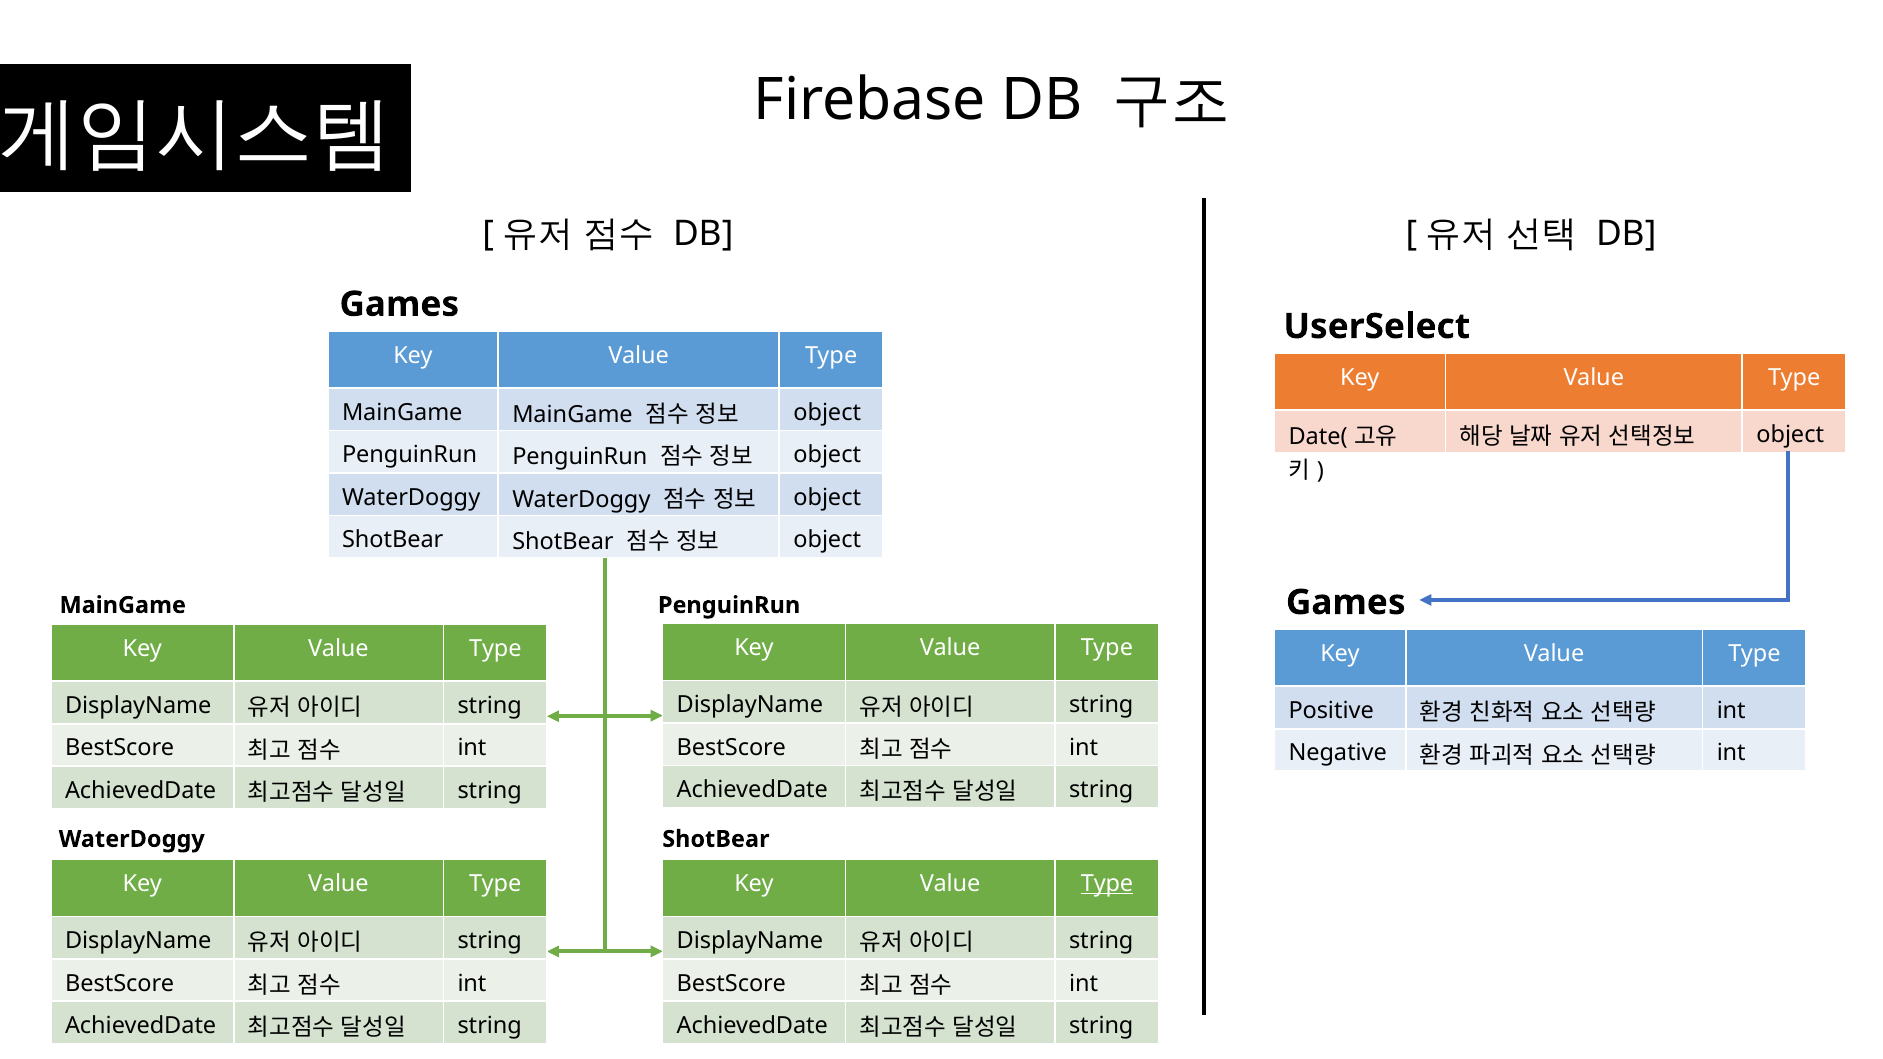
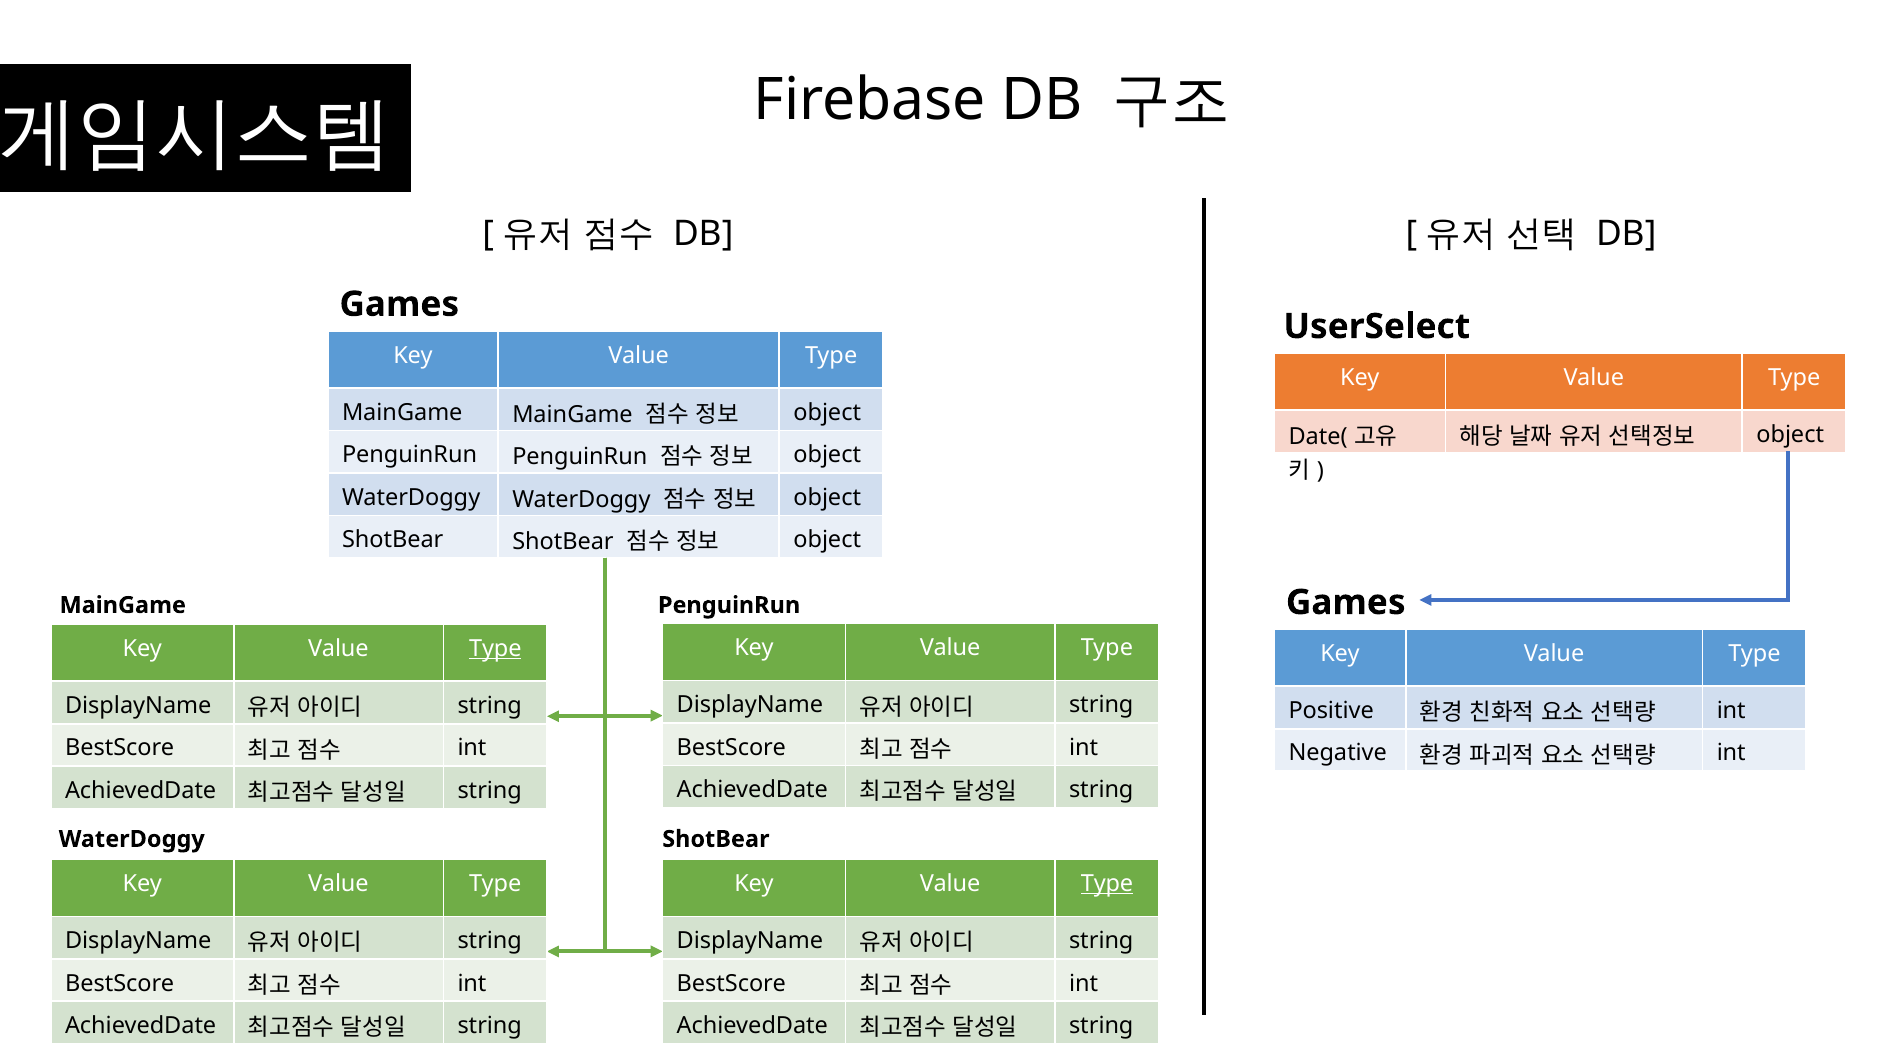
Type at (495, 649) underline: none -> present
